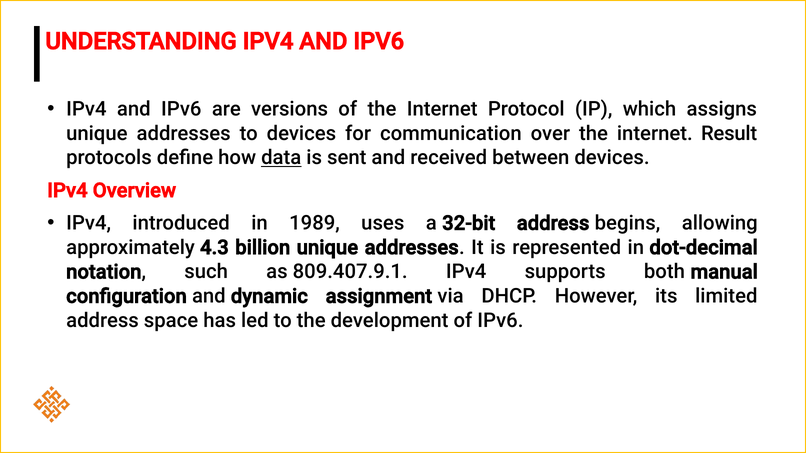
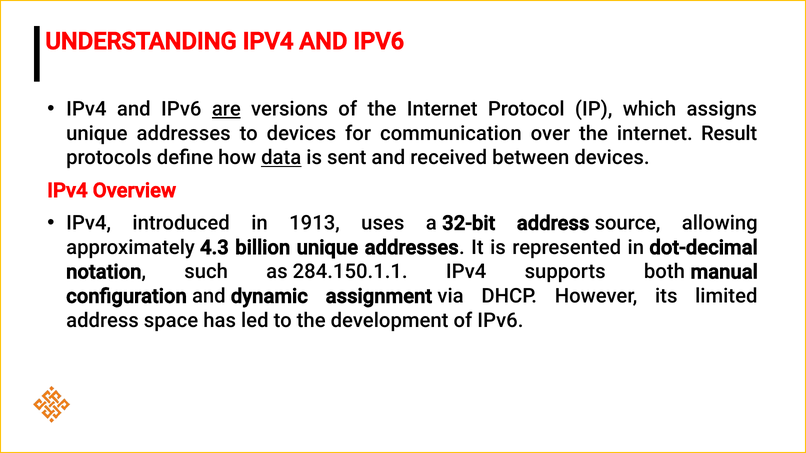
are underline: none -> present
1989: 1989 -> 1913
begins: begins -> source
809.407.9.1: 809.407.9.1 -> 284.150.1.1
